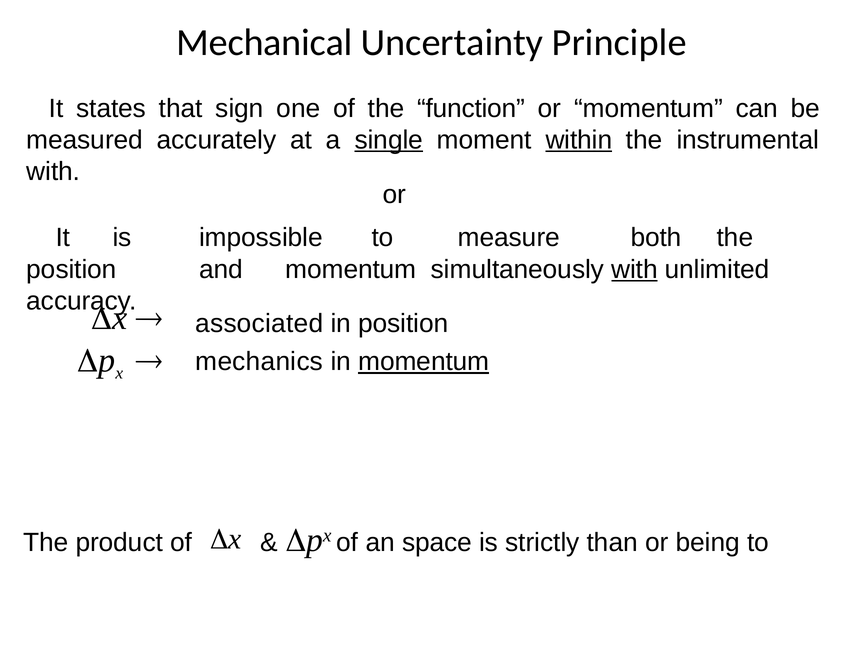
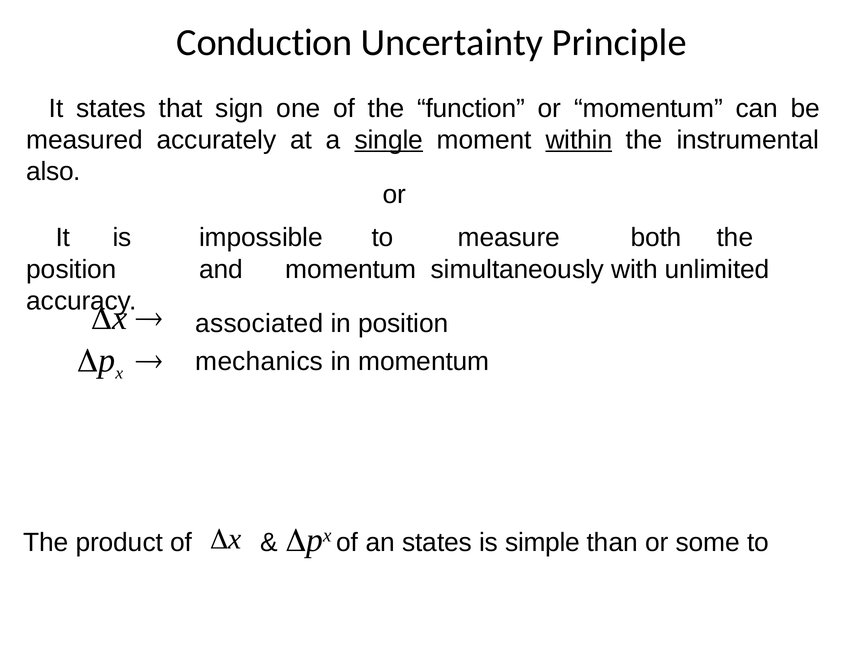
Mechanical: Mechanical -> Conduction
with at (53, 172): with -> also
with at (635, 269) underline: present -> none
momentum at (424, 362) underline: present -> none
an space: space -> states
strictly: strictly -> simple
being: being -> some
